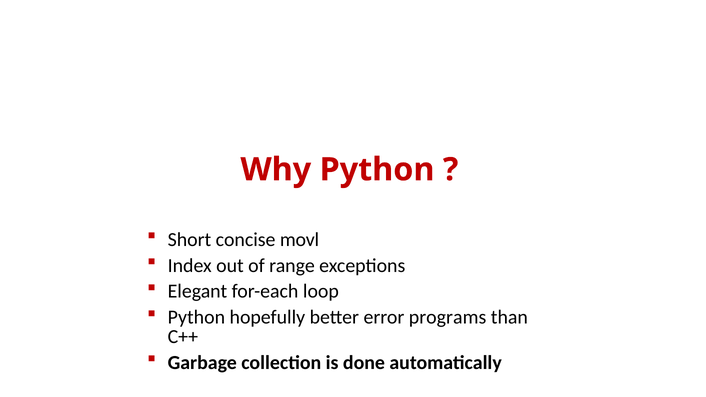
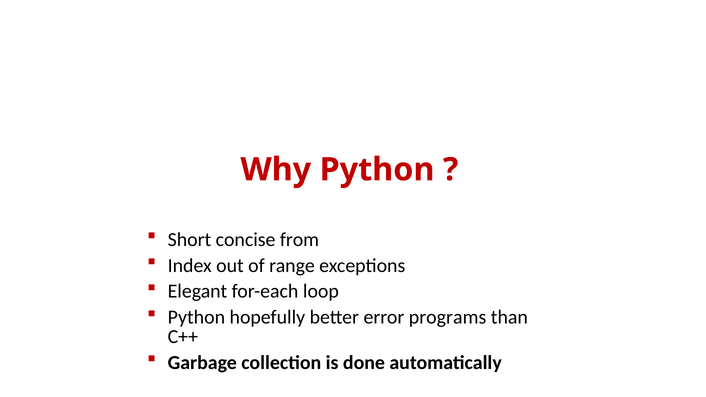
movl: movl -> from
